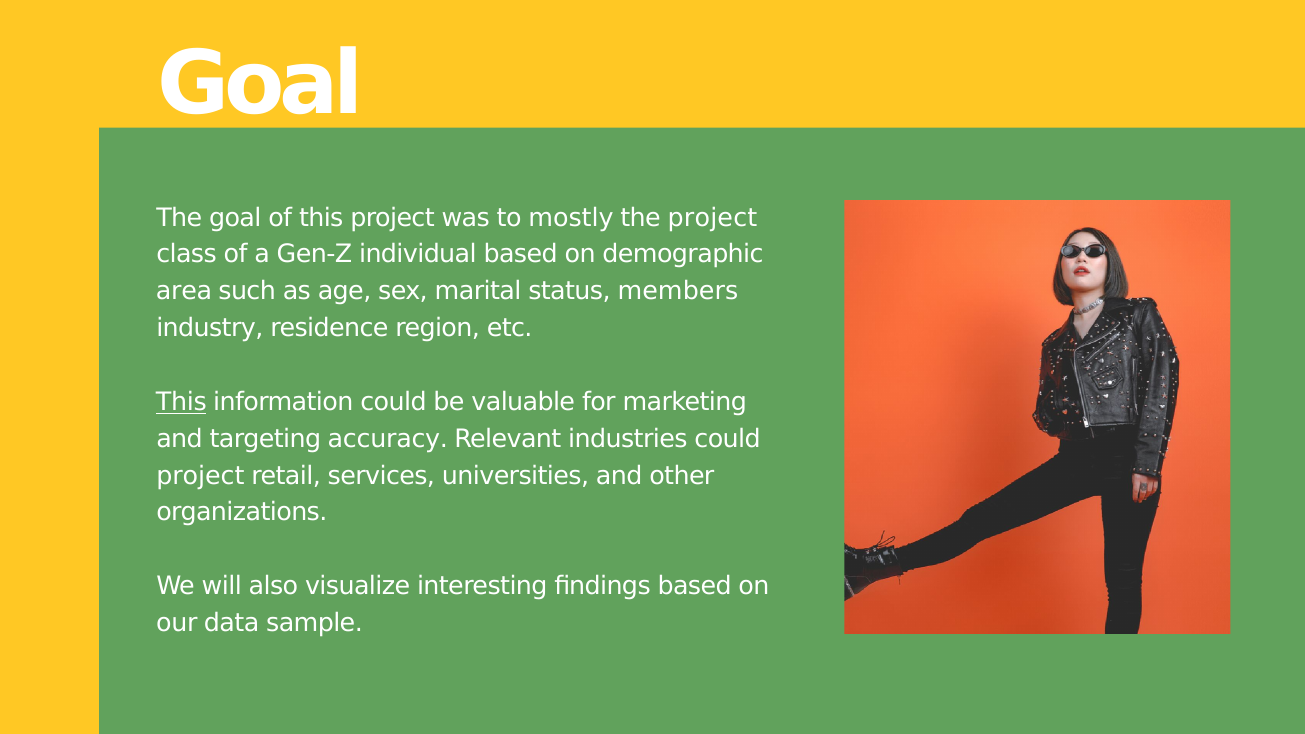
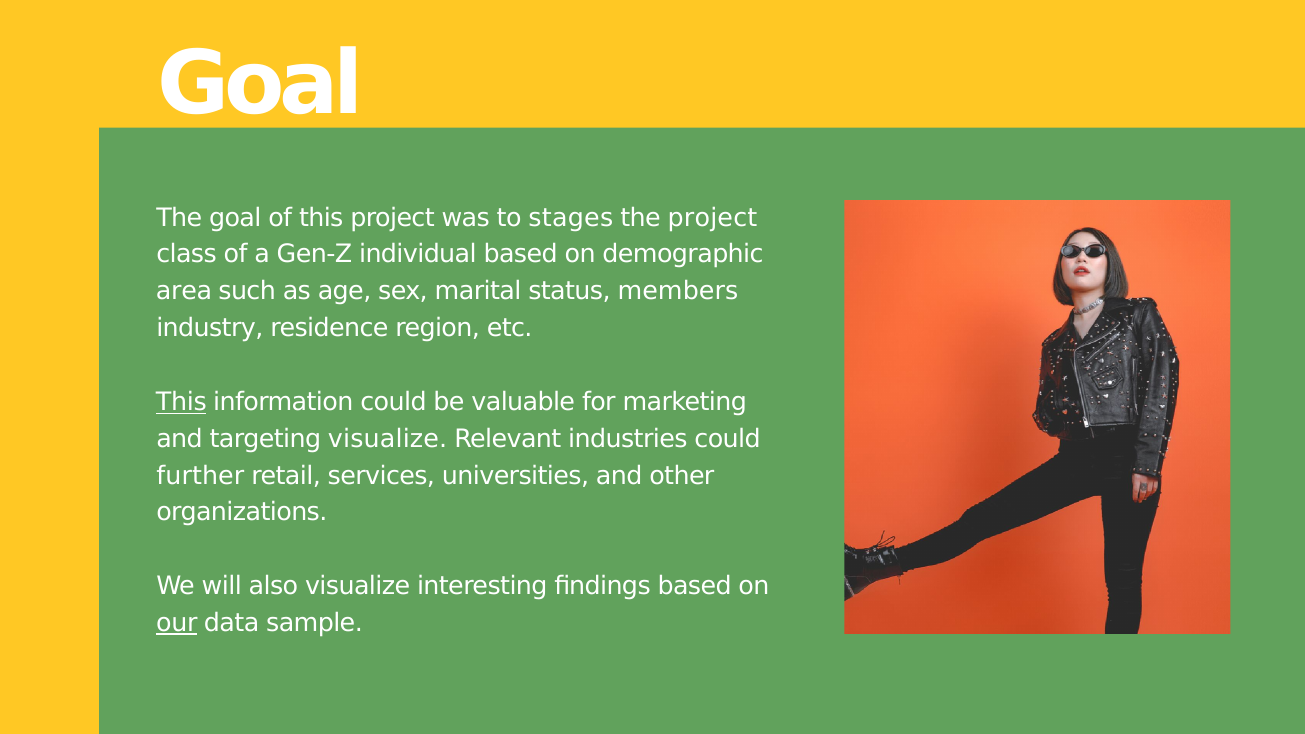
mostly: mostly -> stages
targeting accuracy: accuracy -> visualize
project at (200, 476): project -> further
our underline: none -> present
